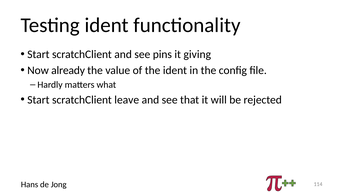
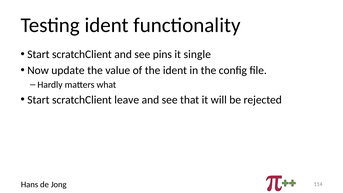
giving: giving -> single
already: already -> update
